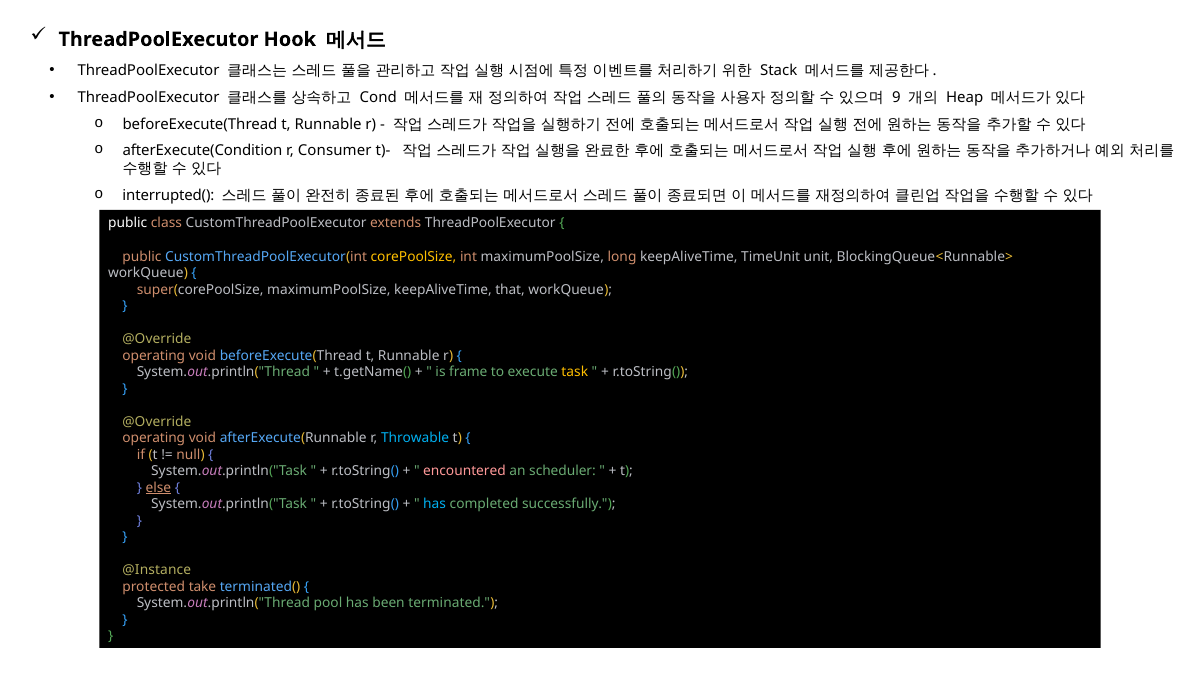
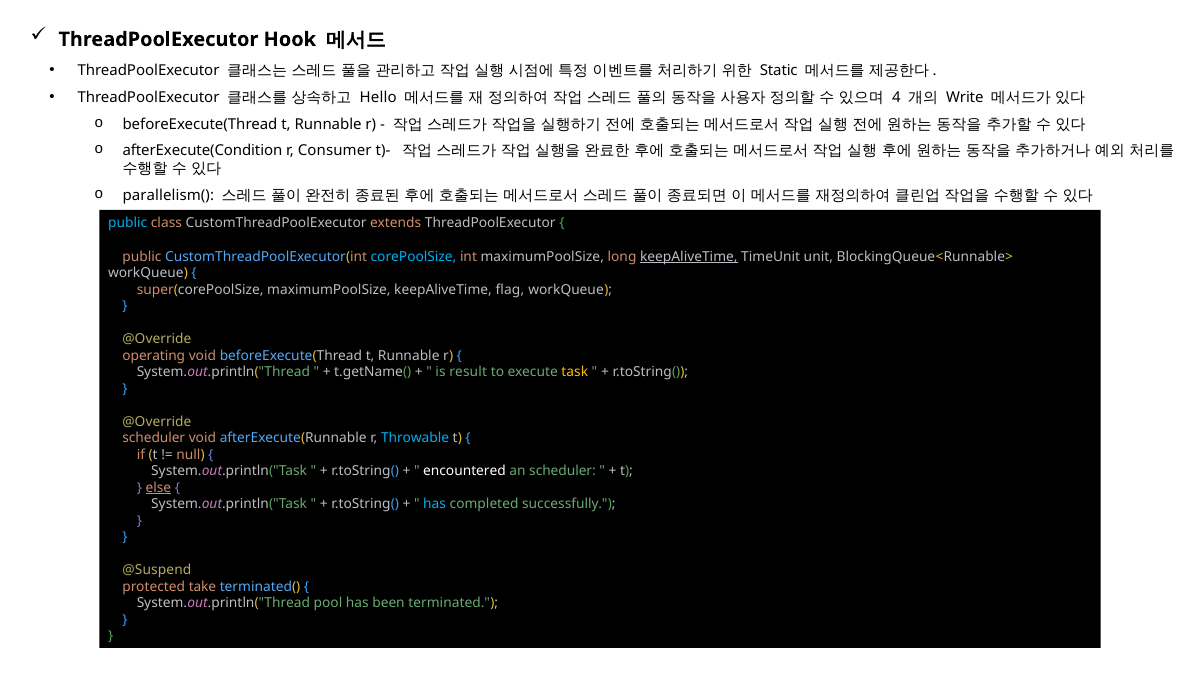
Stack: Stack -> Static
Cond: Cond -> Hello
9: 9 -> 4
Heap: Heap -> Write
interrupted(: interrupted( -> parallelism(
public at (128, 223) colour: white -> light blue
corePoolSize colour: yellow -> light blue
keepAliveTime at (689, 256) underline: none -> present
that: that -> flag
frame: frame -> result
operating at (154, 438): operating -> scheduler
encountered colour: pink -> white
@Instance: @Instance -> @Suspend
